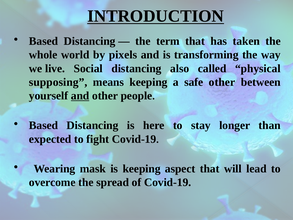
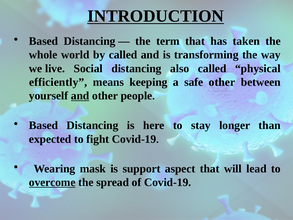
by pixels: pixels -> called
supposing: supposing -> efficiently
is keeping: keeping -> support
overcome underline: none -> present
